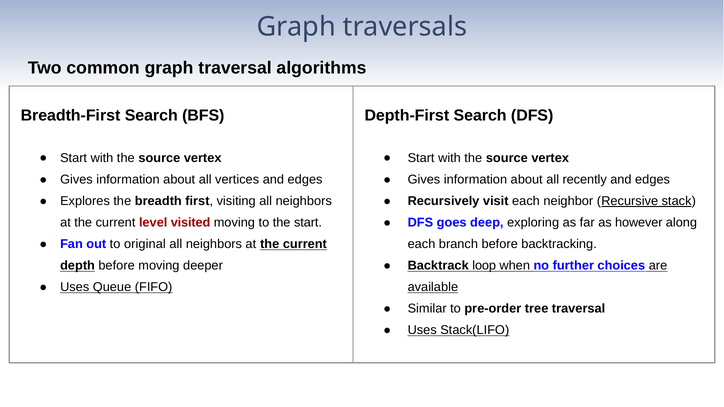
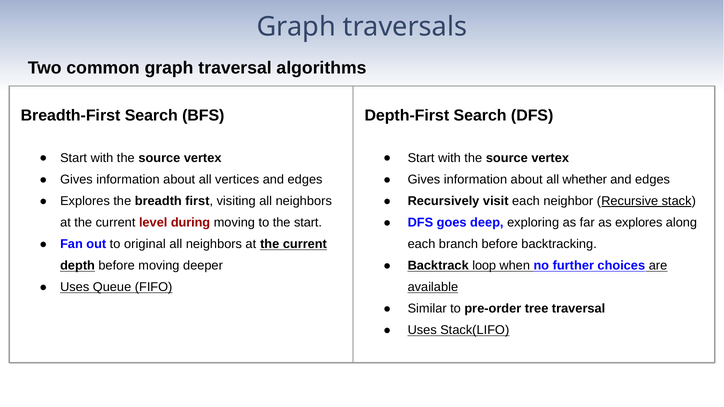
recently: recently -> whether
as however: however -> explores
visited: visited -> during
